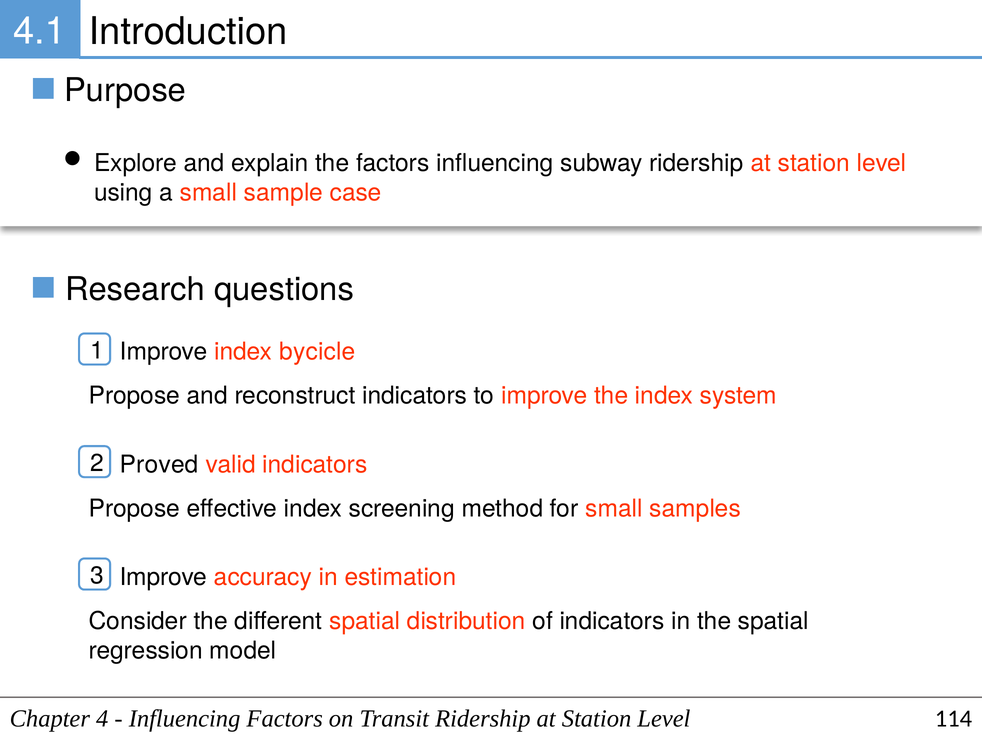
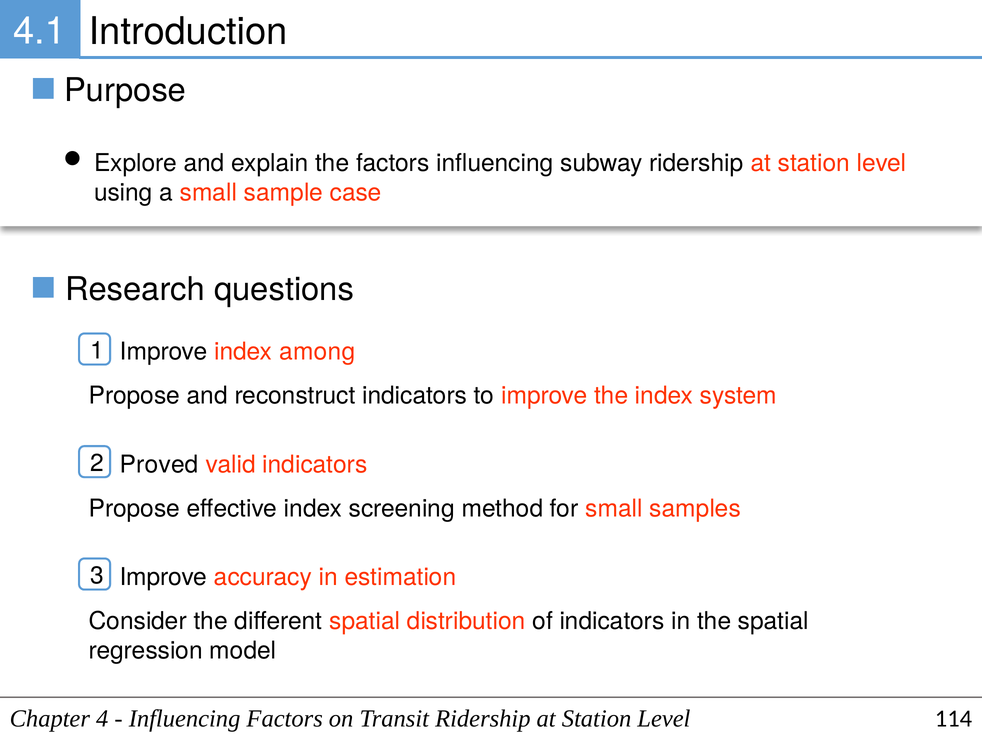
bycicle: bycicle -> among
